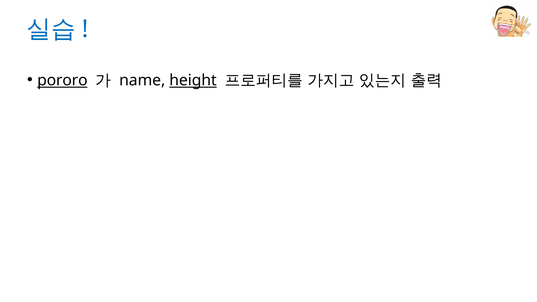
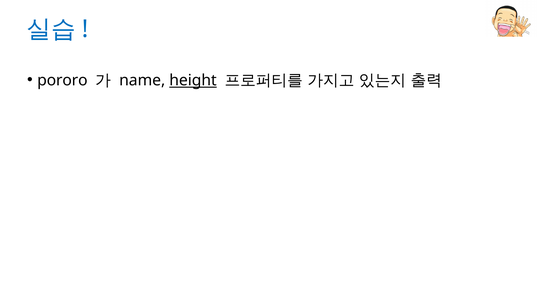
pororo underline: present -> none
